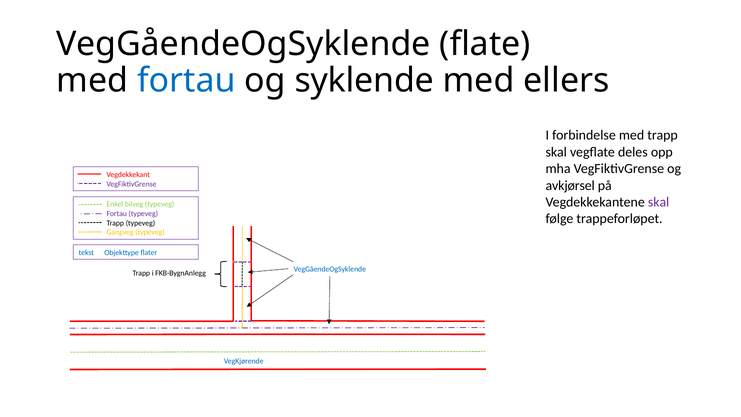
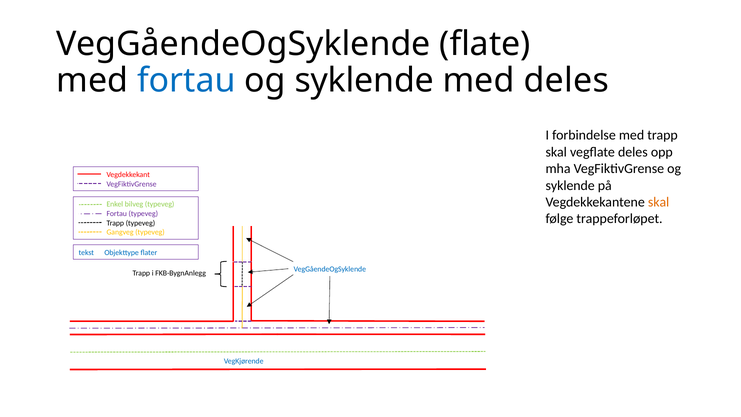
med ellers: ellers -> deles
avkjørsel at (570, 185): avkjørsel -> syklende
skal at (659, 202) colour: purple -> orange
